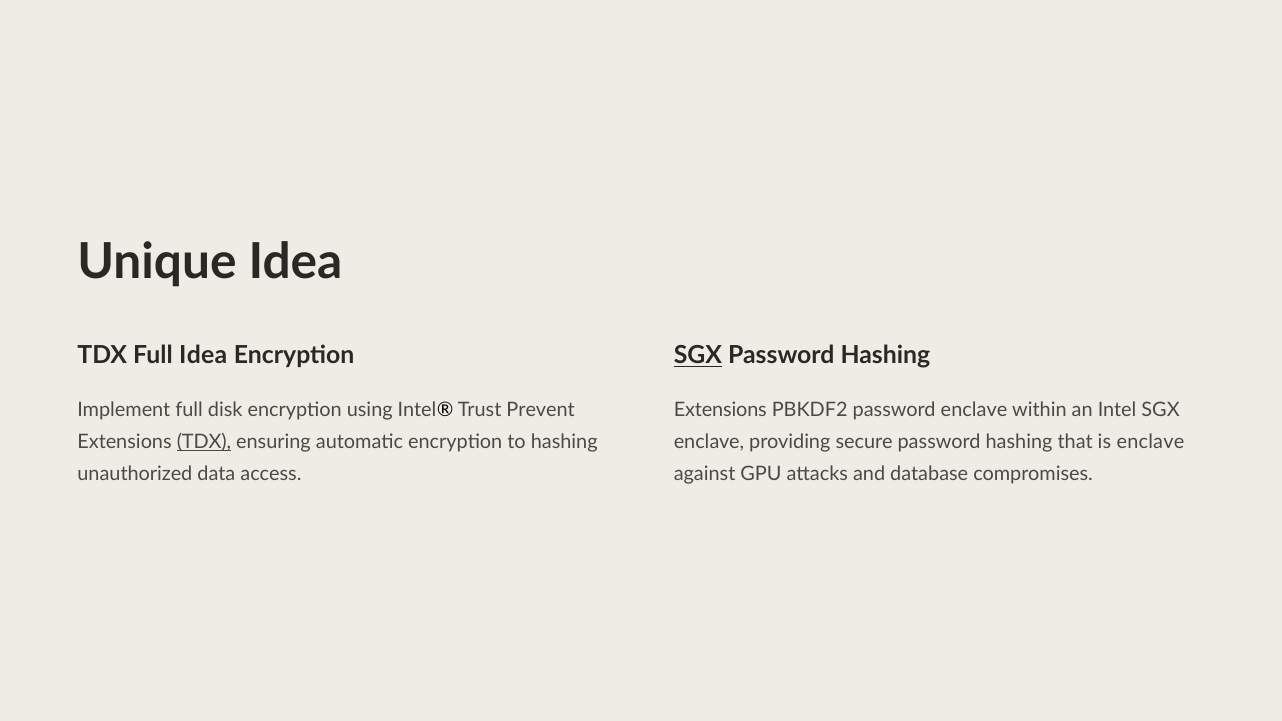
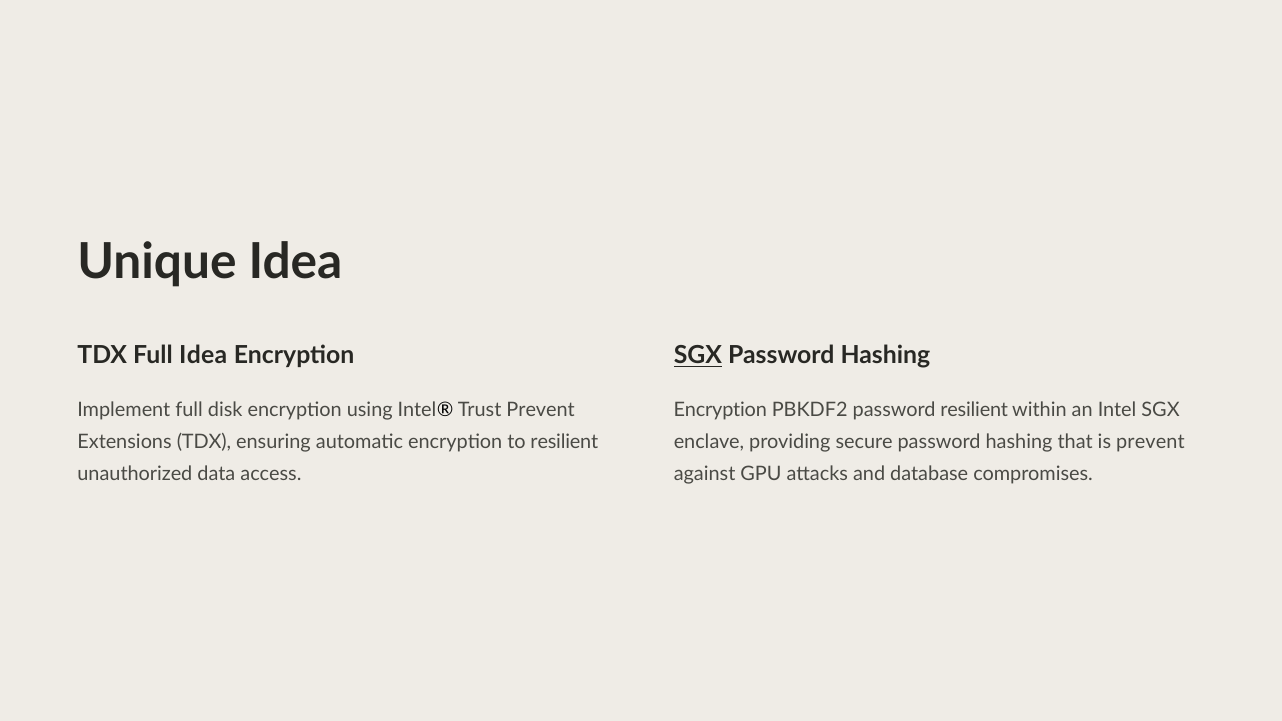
Extensions at (720, 410): Extensions -> Encryption
password enclave: enclave -> resilient
TDX at (204, 442) underline: present -> none
to hashing: hashing -> resilient
is enclave: enclave -> prevent
